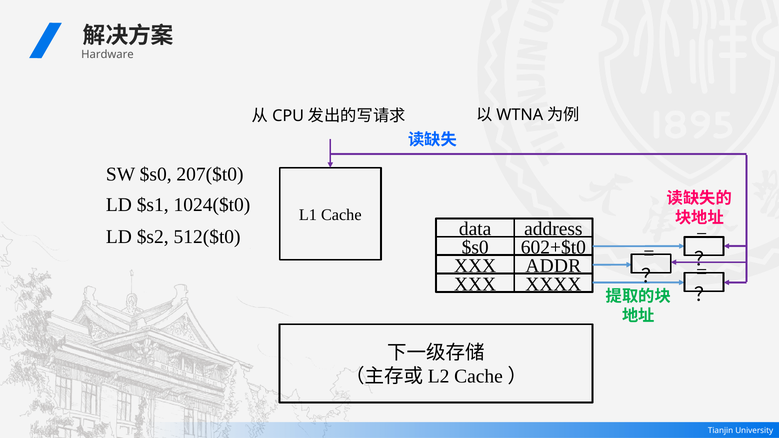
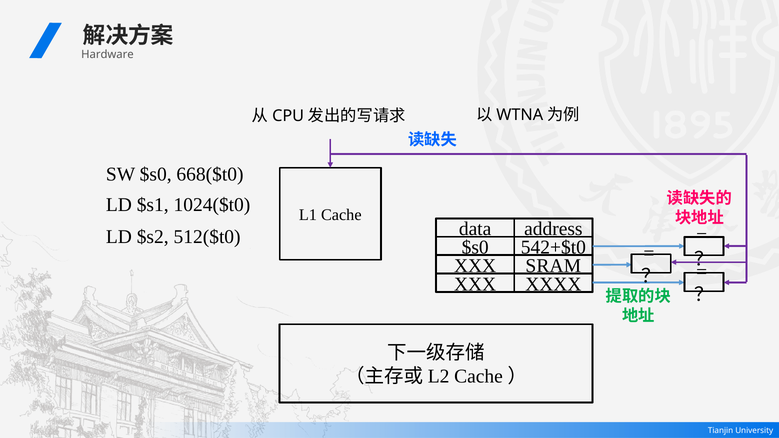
207($t0: 207($t0 -> 668($t0
602+$t0: 602+$t0 -> 542+$t0
ADDR: ADDR -> SRAM
